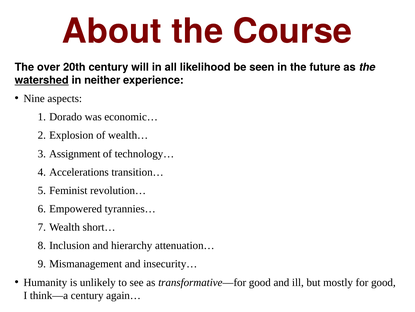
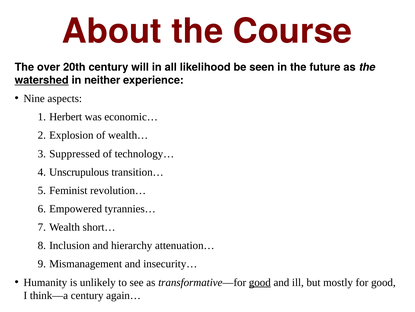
Dorado: Dorado -> Herbert
Assignment: Assignment -> Suppressed
Accelerations: Accelerations -> Unscrupulous
good at (260, 282) underline: none -> present
